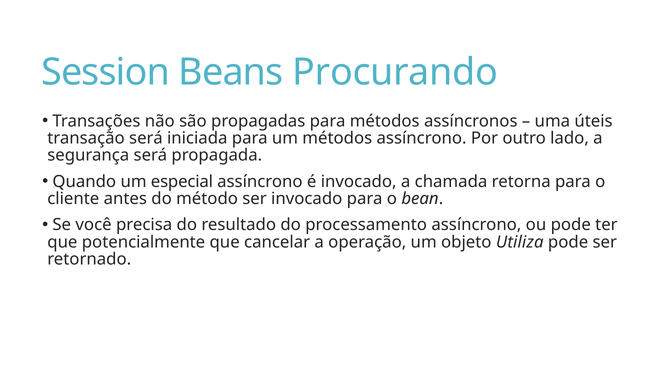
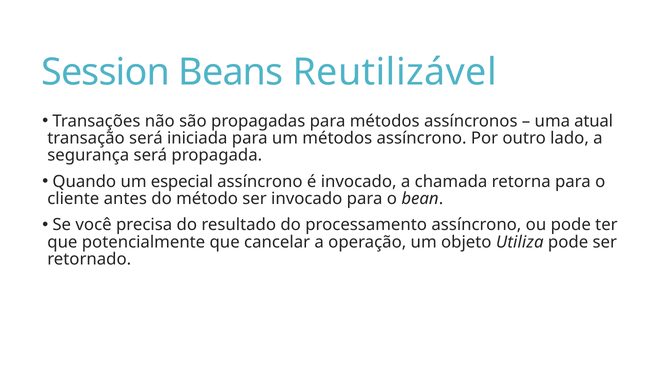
Procurando: Procurando -> Reutilizável
úteis: úteis -> atual
